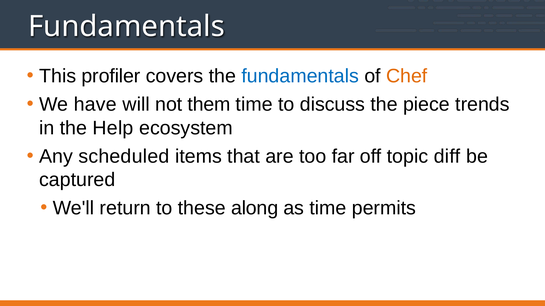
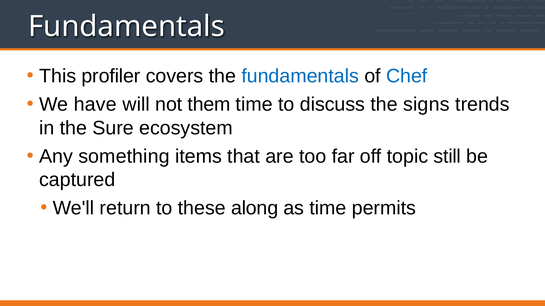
Chef colour: orange -> blue
piece: piece -> signs
Help: Help -> Sure
scheduled: scheduled -> something
diff: diff -> still
